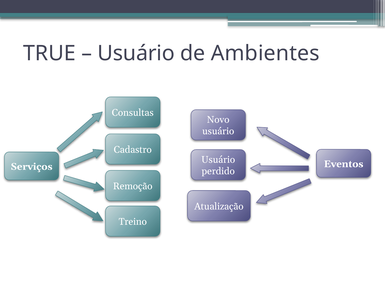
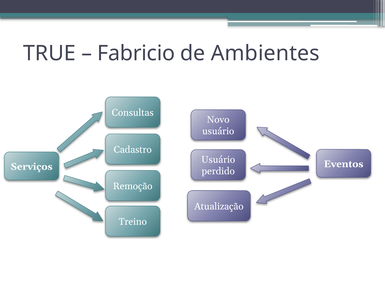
Usuário at (136, 53): Usuário -> Fabricio
